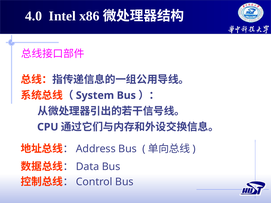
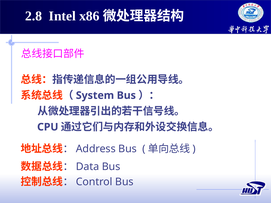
4.0: 4.0 -> 2.8
